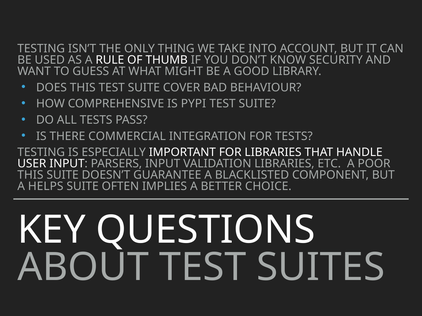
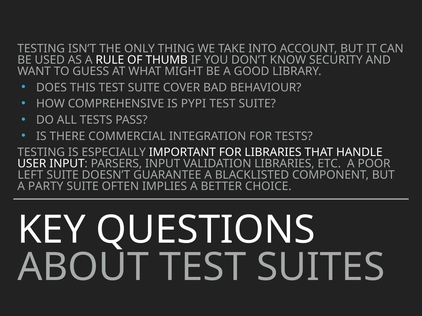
THIS at (30, 175): THIS -> LEFT
HELPS: HELPS -> PARTY
